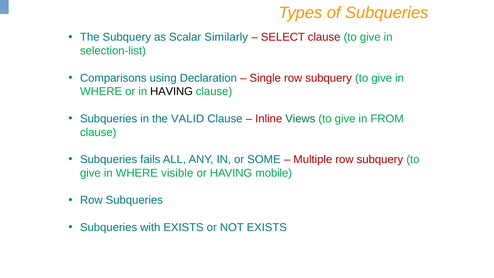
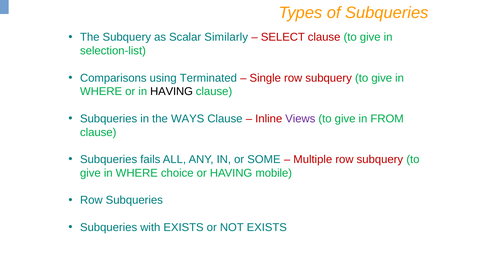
Declaration: Declaration -> Terminated
VALID: VALID -> WAYS
Views colour: green -> purple
visible: visible -> choice
